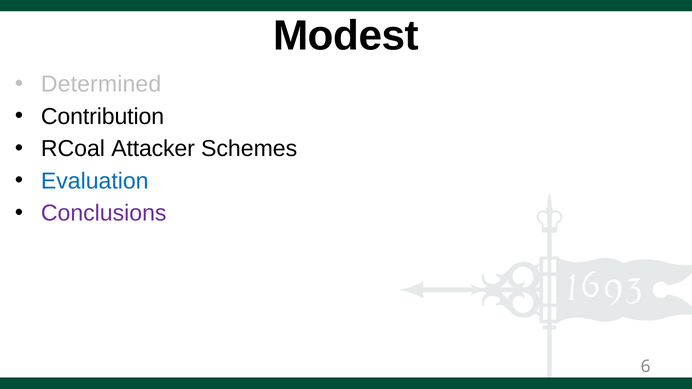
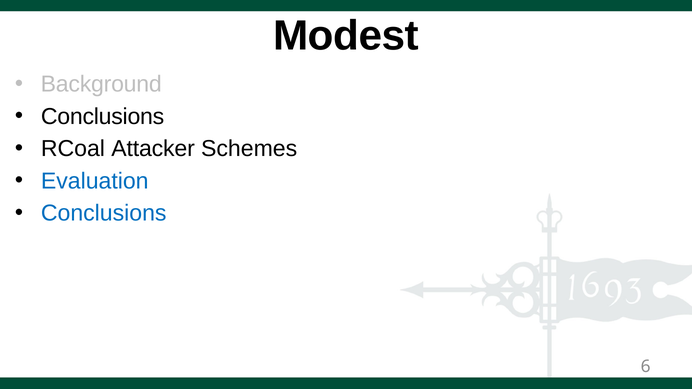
Determined: Determined -> Background
Contribution at (103, 117): Contribution -> Conclusions
Conclusions at (104, 213) colour: purple -> blue
